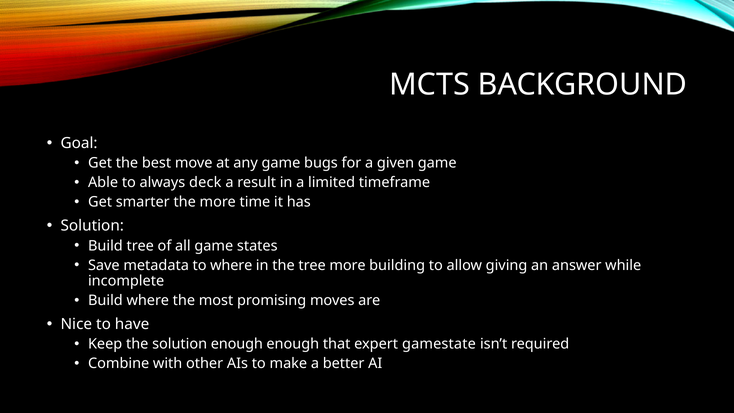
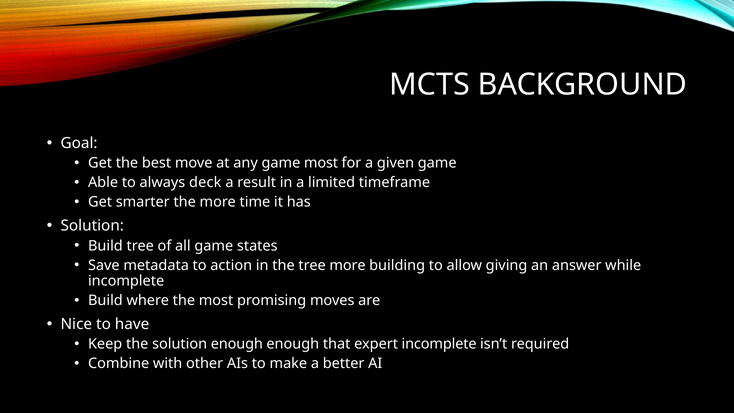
game bugs: bugs -> most
to where: where -> action
expert gamestate: gamestate -> incomplete
